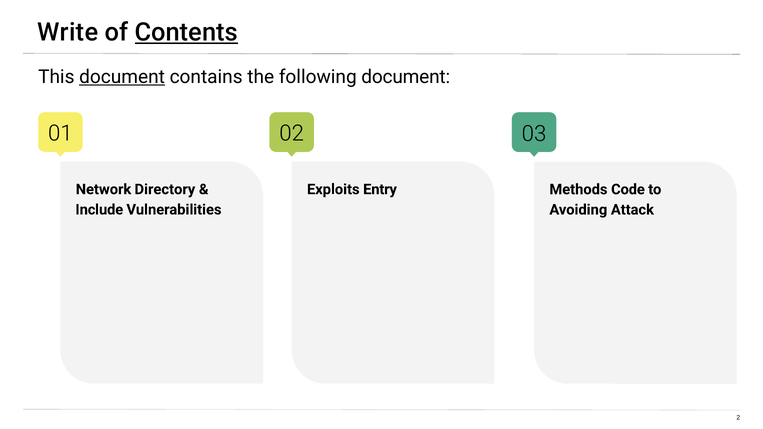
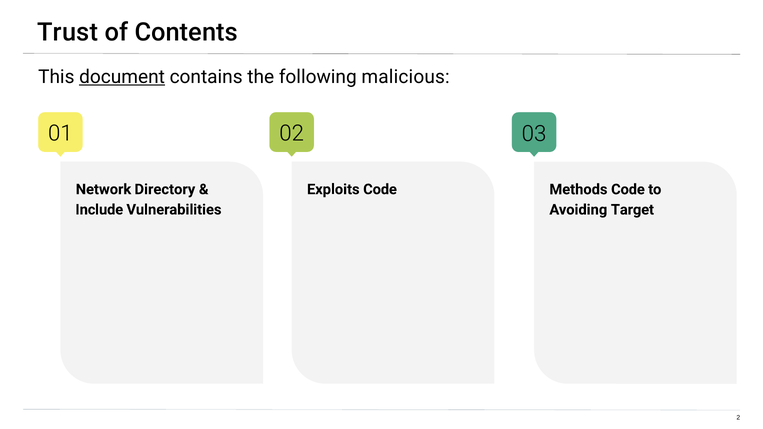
Write: Write -> Trust
Contents underline: present -> none
following document: document -> malicious
Exploits Entry: Entry -> Code
Attack: Attack -> Target
